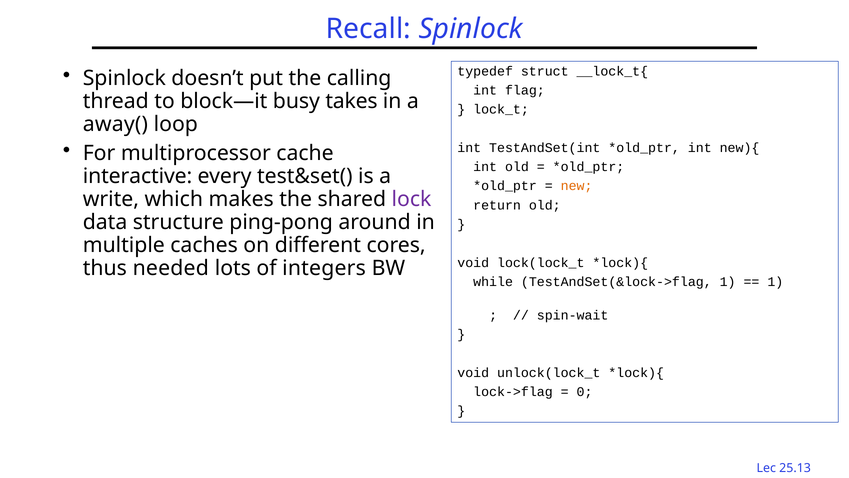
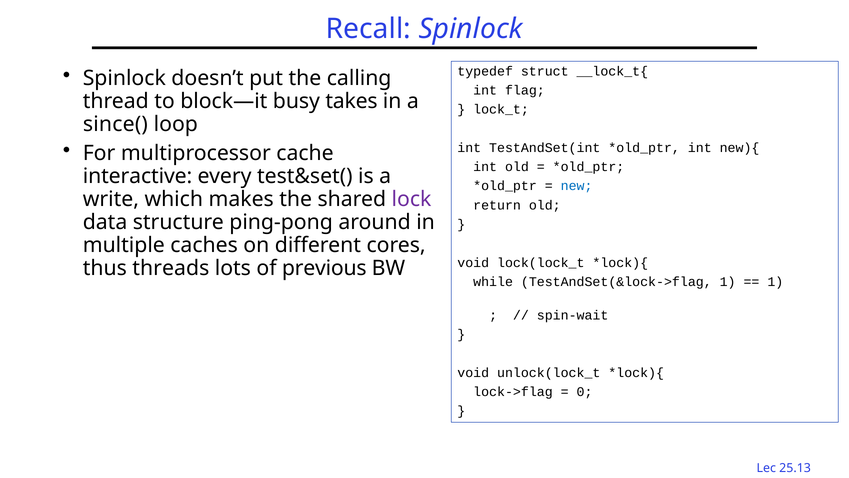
away(: away( -> since(
new colour: orange -> blue
needed: needed -> threads
integers: integers -> previous
